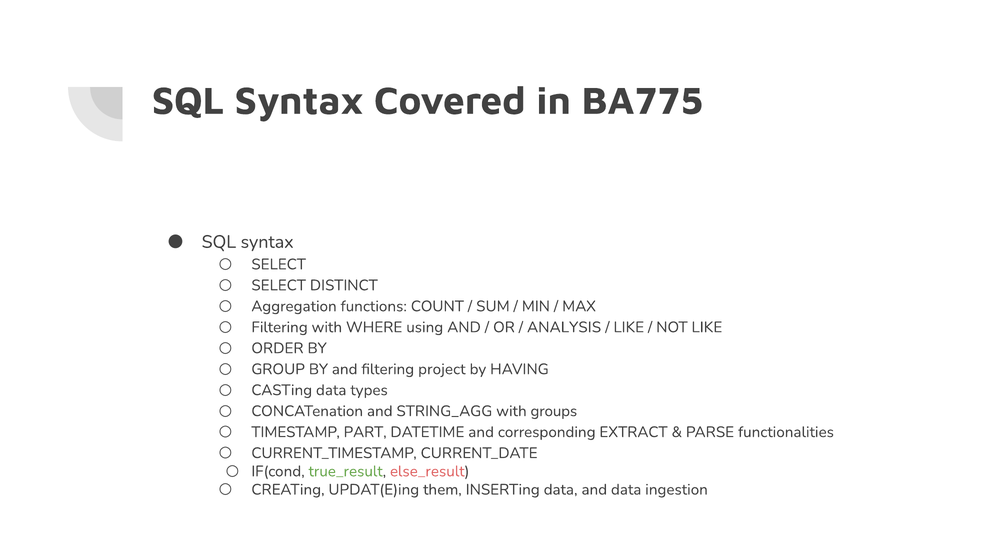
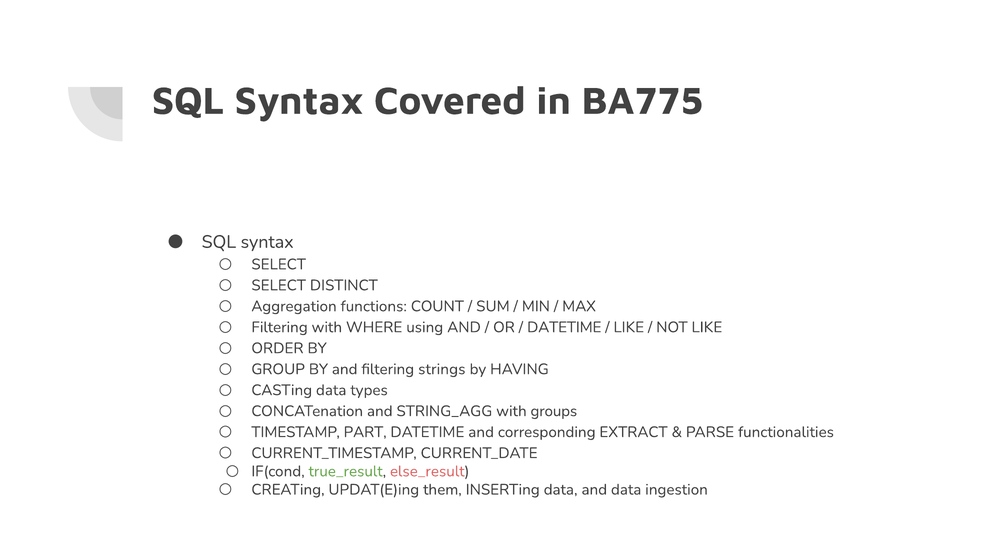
ANALYSIS at (564, 327): ANALYSIS -> DATETIME
project: project -> strings
